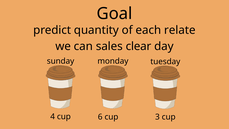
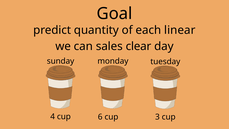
relate: relate -> linear
